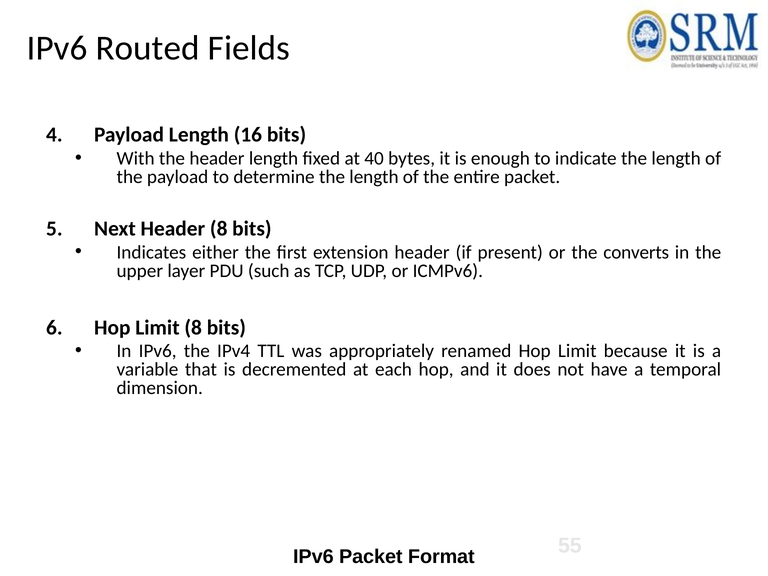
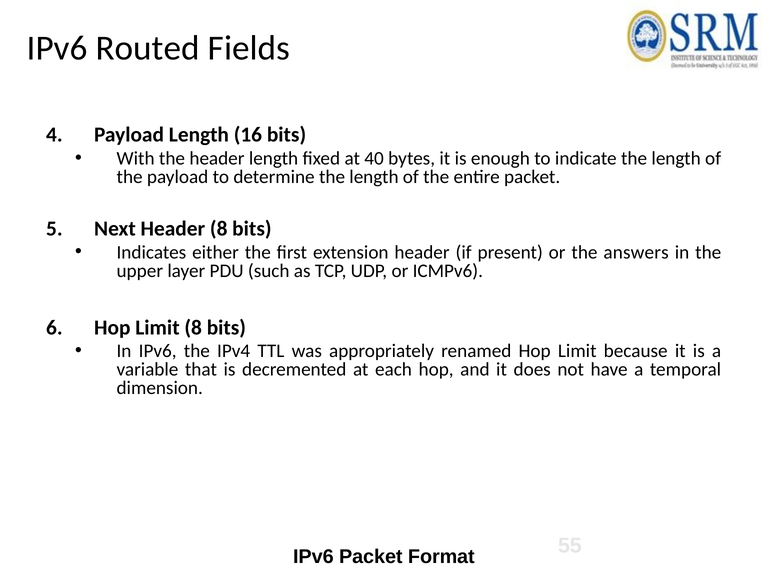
converts: converts -> answers
